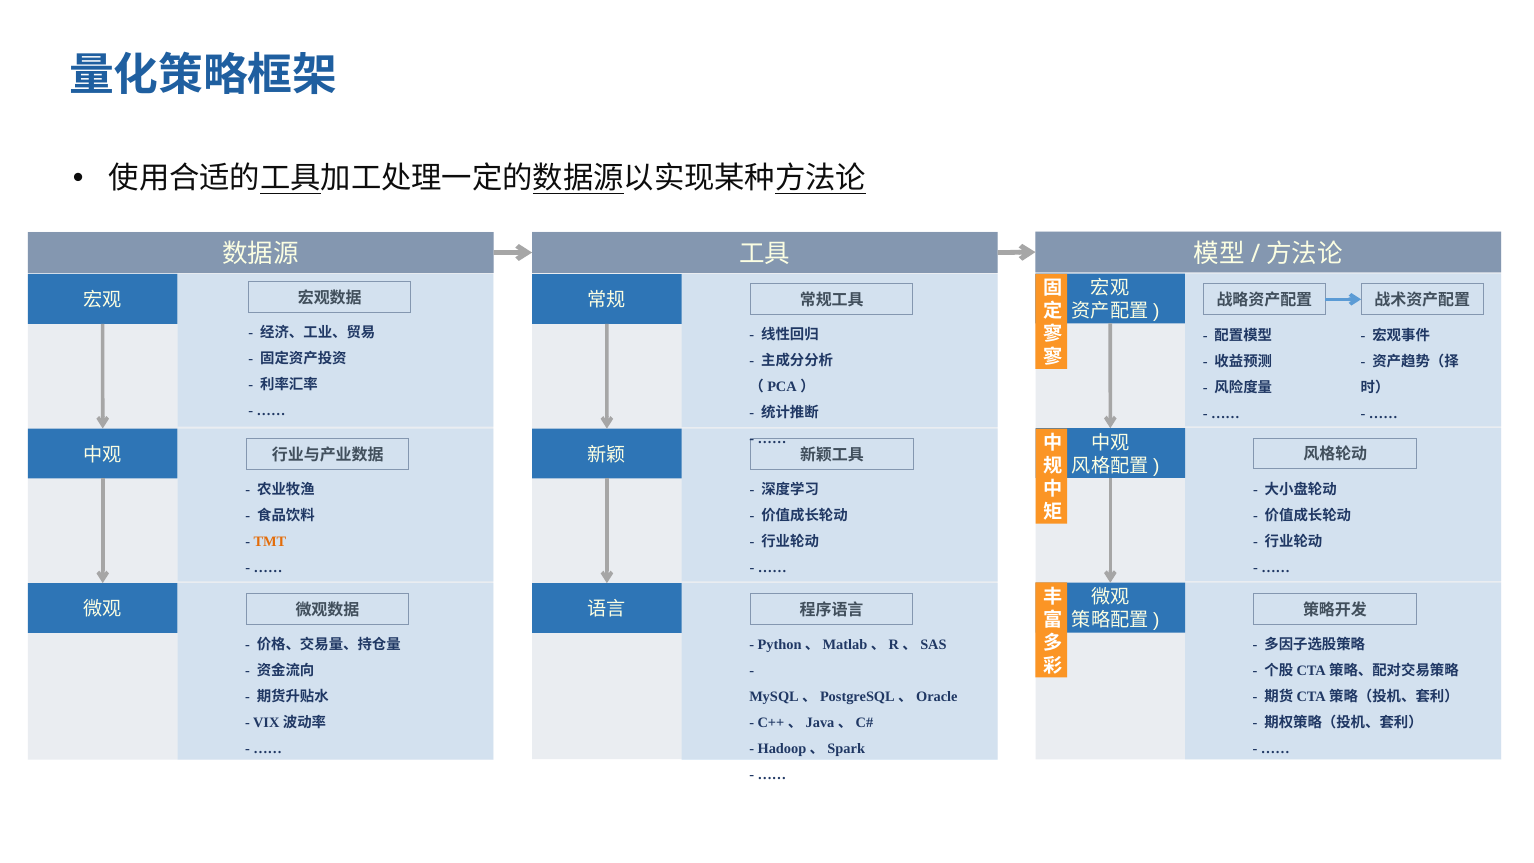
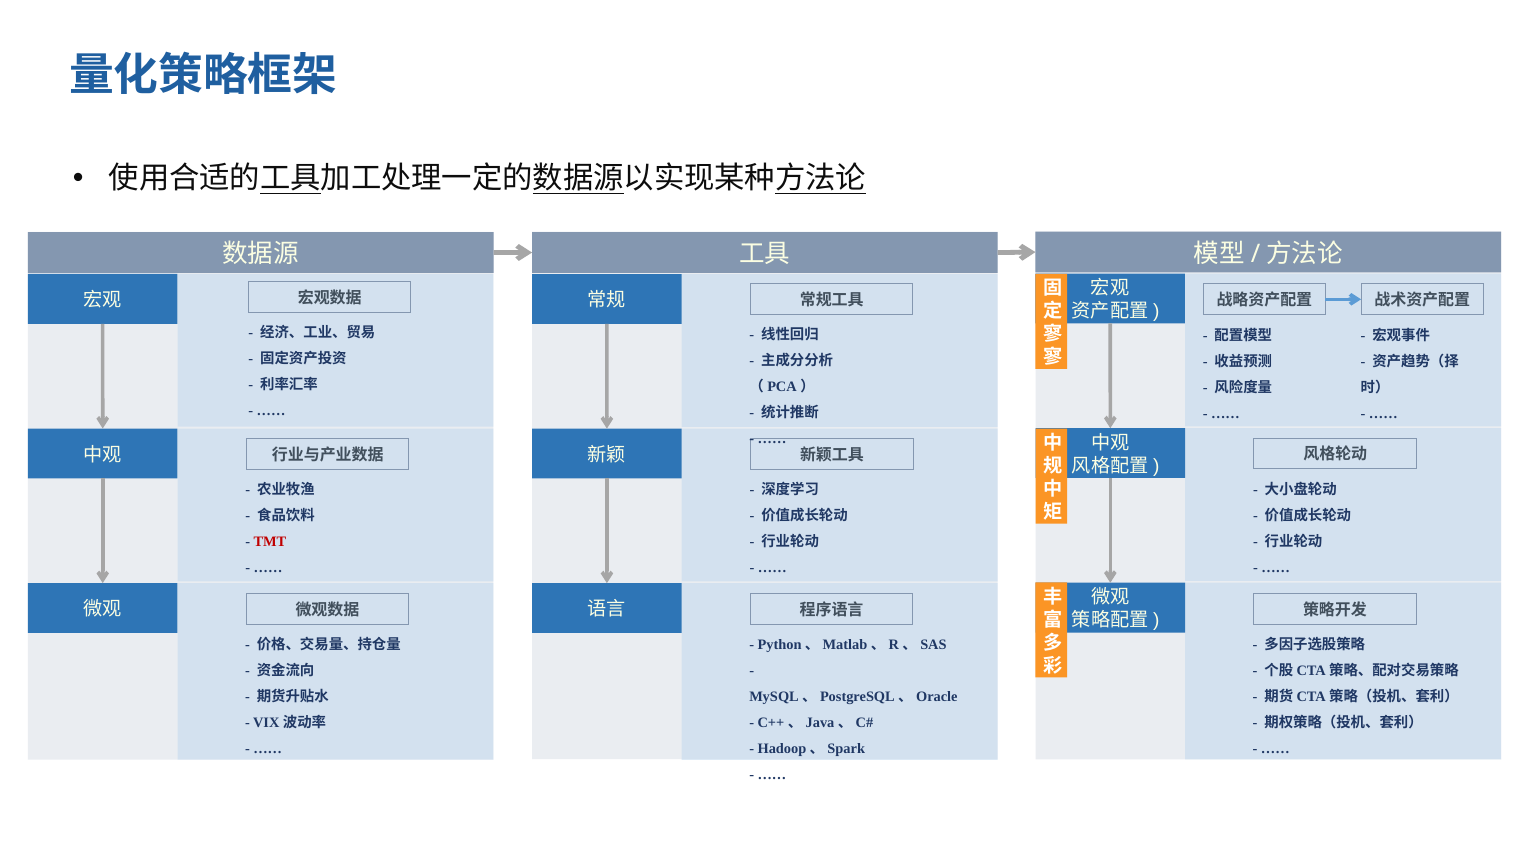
TMT colour: orange -> red
